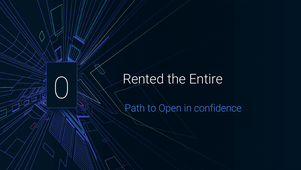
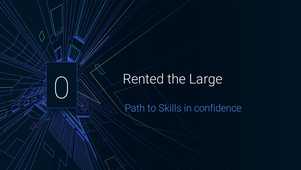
Entire: Entire -> Large
Open: Open -> Skills
